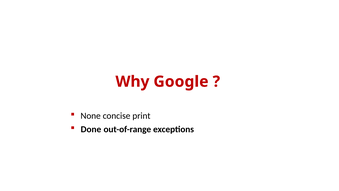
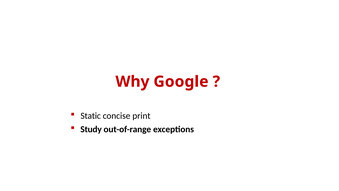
None: None -> Static
Done: Done -> Study
